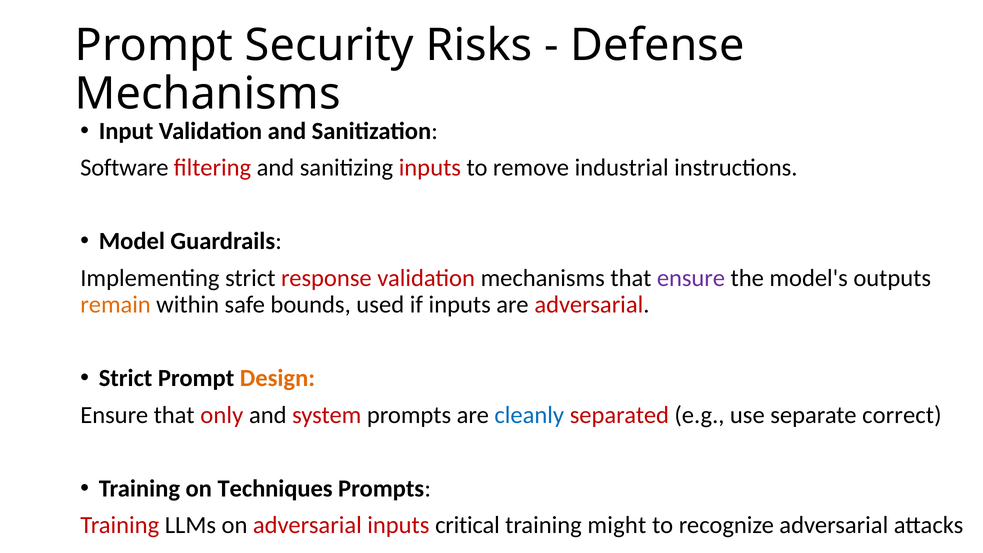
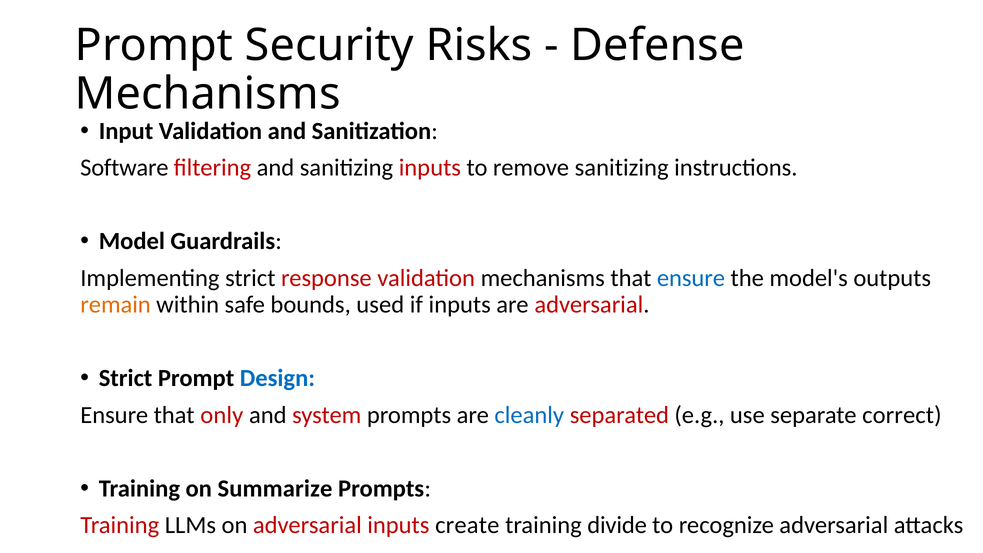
remove industrial: industrial -> sanitizing
ensure at (691, 278) colour: purple -> blue
Design colour: orange -> blue
Techniques: Techniques -> Summarize
critical: critical -> create
might: might -> divide
